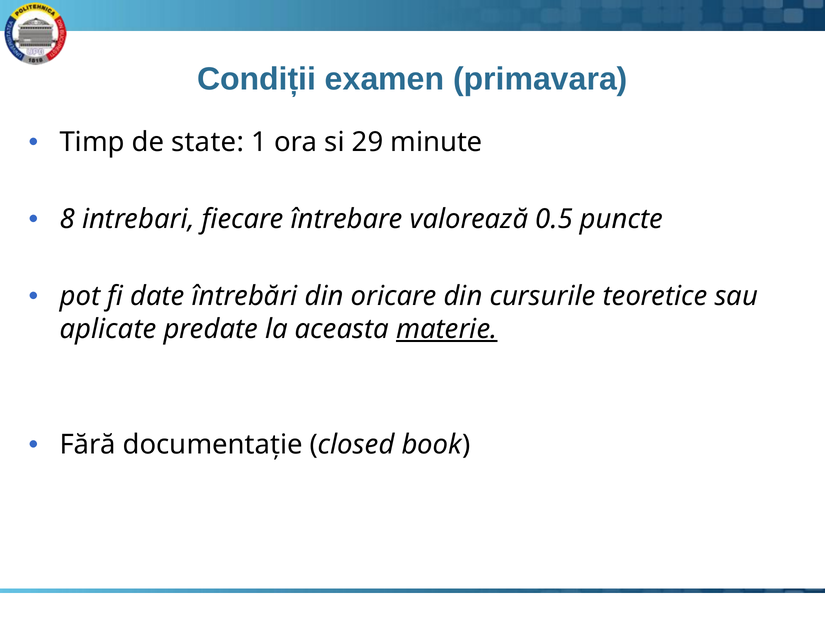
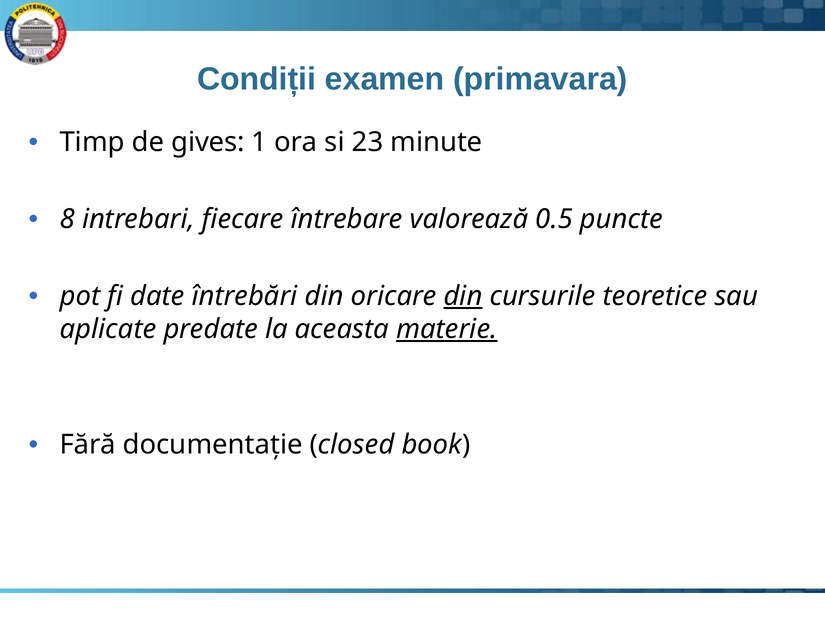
state: state -> gives
29: 29 -> 23
din at (463, 296) underline: none -> present
